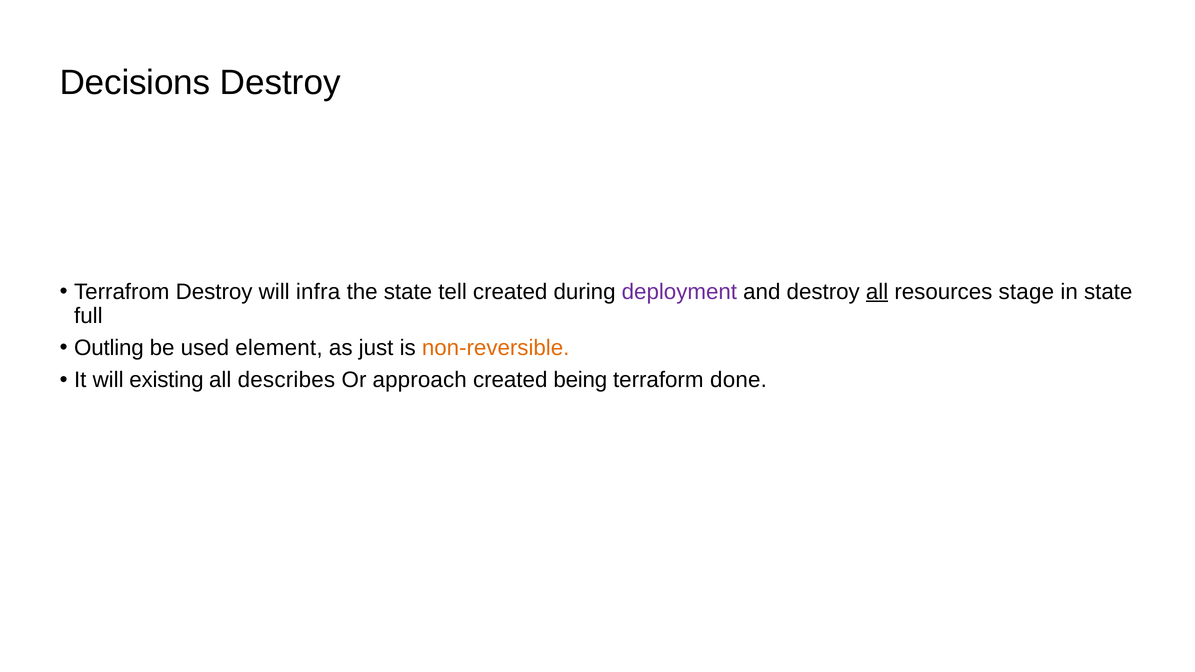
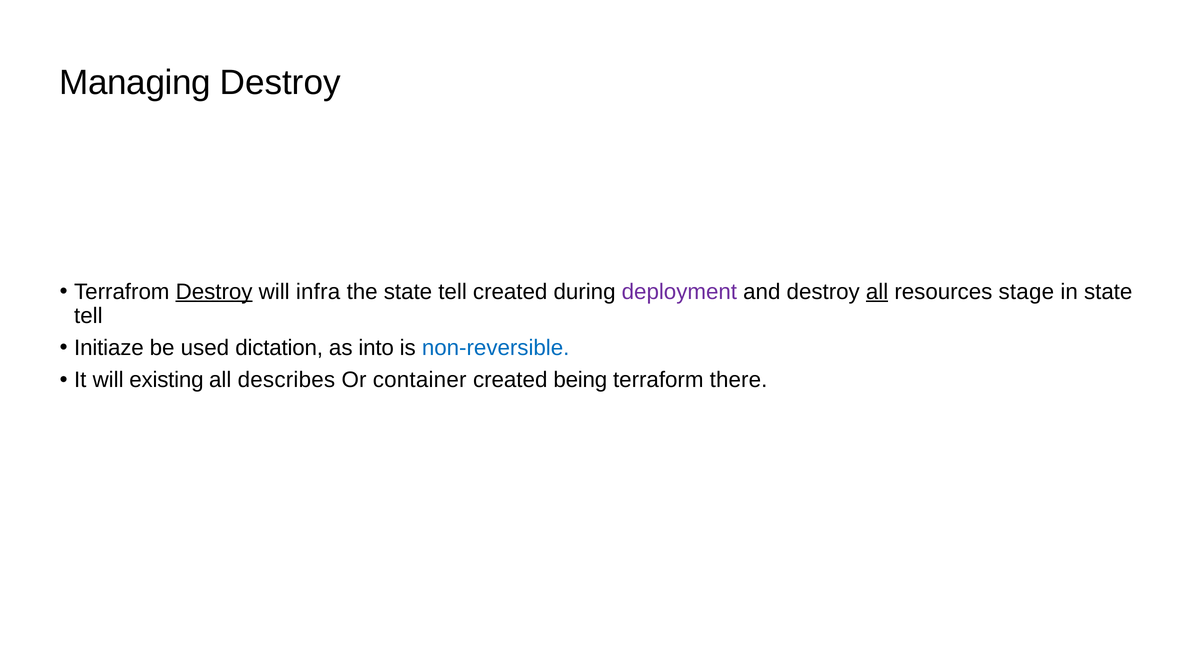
Decisions: Decisions -> Managing
Destroy at (214, 292) underline: none -> present
full at (88, 316): full -> tell
Outling: Outling -> Initiaze
element: element -> dictation
just: just -> into
non-reversible colour: orange -> blue
approach: approach -> container
done: done -> there
